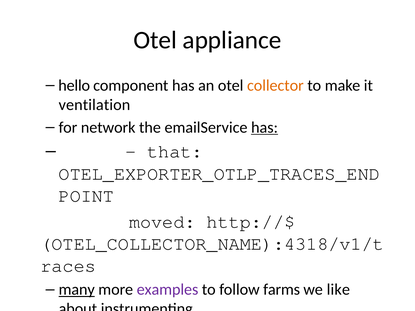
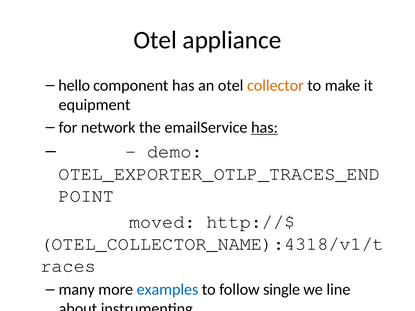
ventilation: ventilation -> equipment
that: that -> demo
many underline: present -> none
examples colour: purple -> blue
farms: farms -> single
like: like -> line
